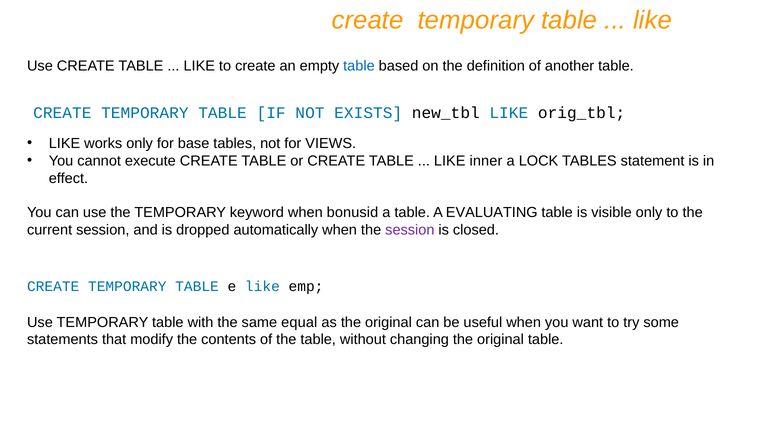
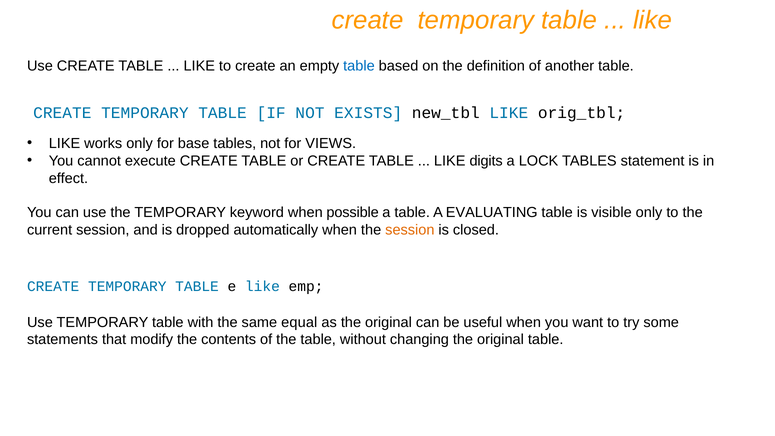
inner: inner -> digits
bonusid: bonusid -> possible
session at (410, 230) colour: purple -> orange
